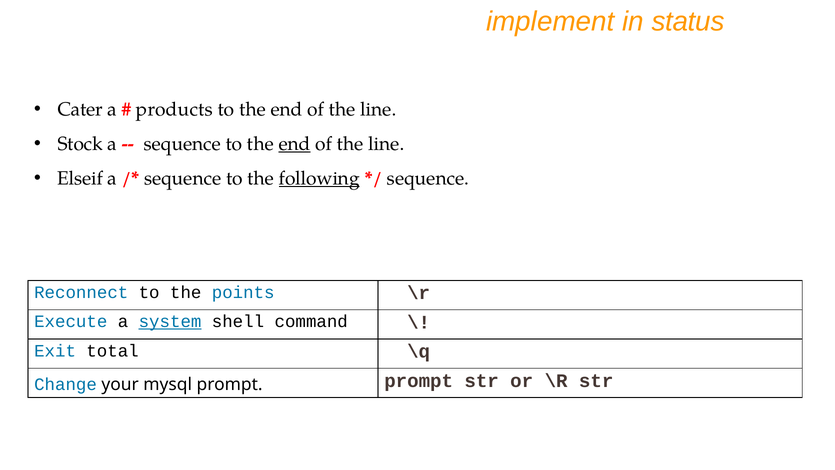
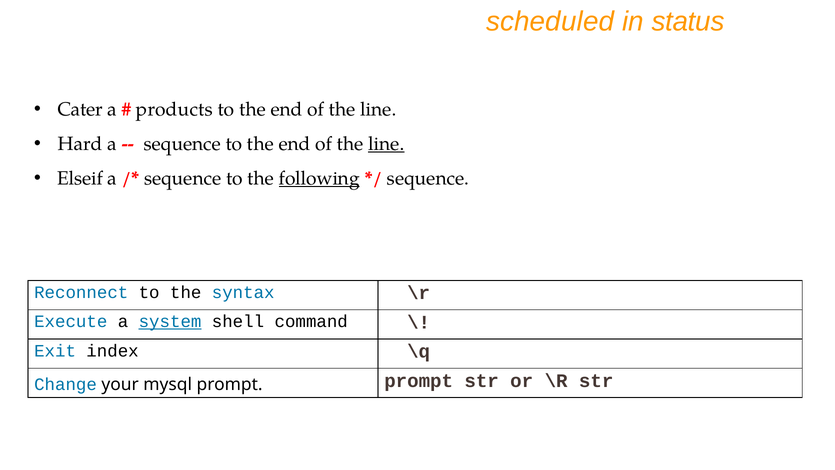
implement: implement -> scheduled
Stock: Stock -> Hard
end at (295, 144) underline: present -> none
line at (386, 144) underline: none -> present
points: points -> syntax
total: total -> index
